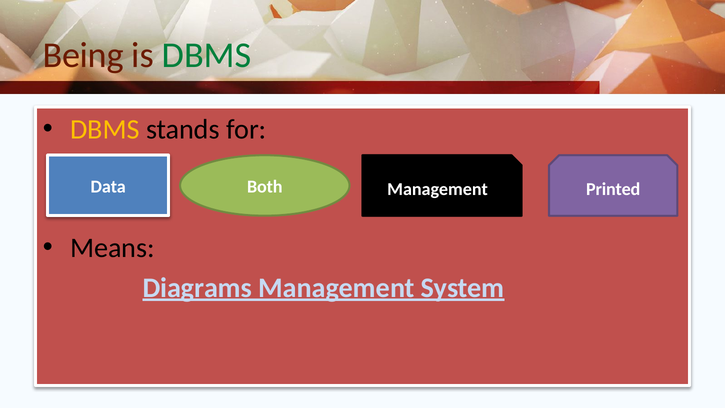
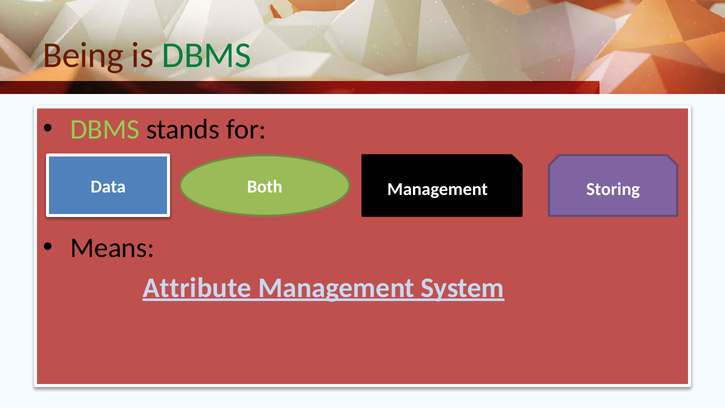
DBMS at (105, 130) colour: yellow -> light green
Printed: Printed -> Storing
Diagrams: Diagrams -> Attribute
